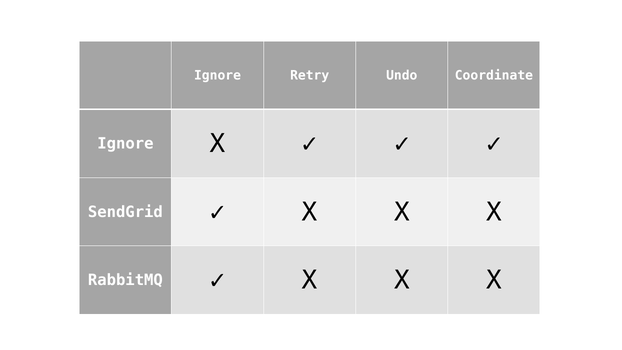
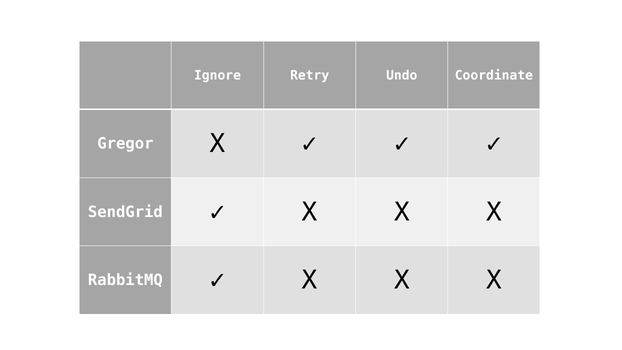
Ignore at (125, 144): Ignore -> Gregor
